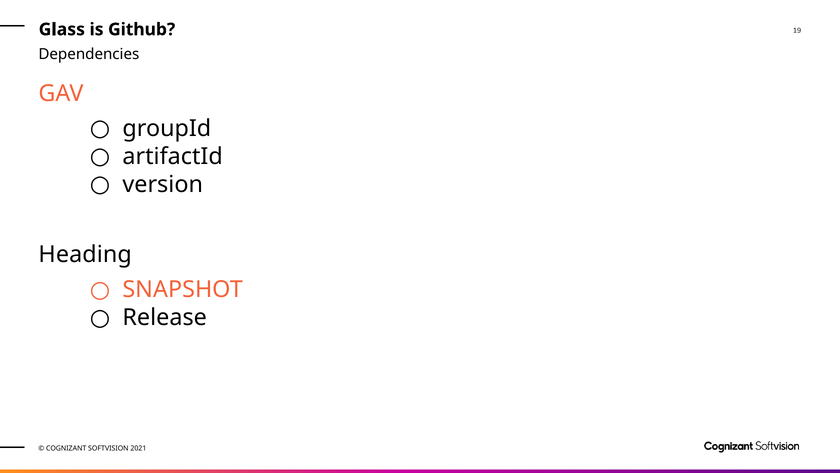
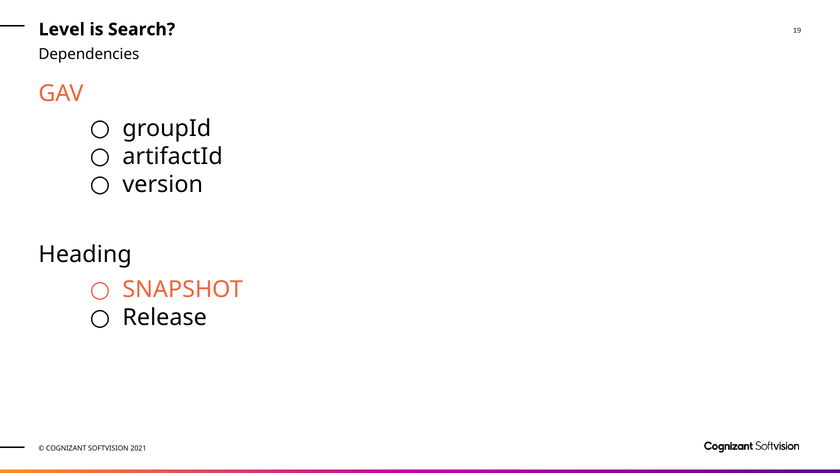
Glass: Glass -> Level
Github: Github -> Search
